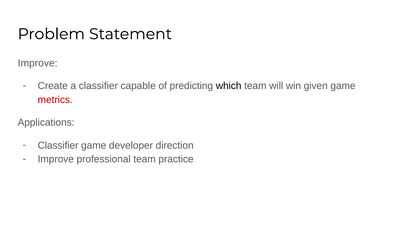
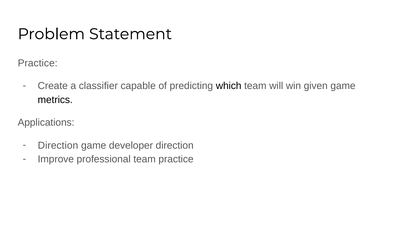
Improve at (38, 63): Improve -> Practice
metrics colour: red -> black
Classifier at (58, 145): Classifier -> Direction
